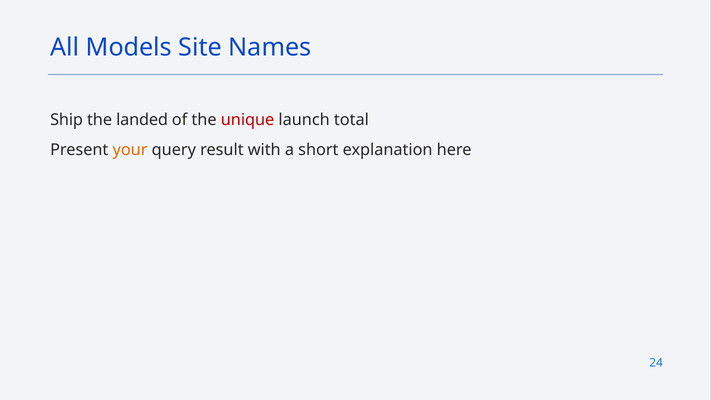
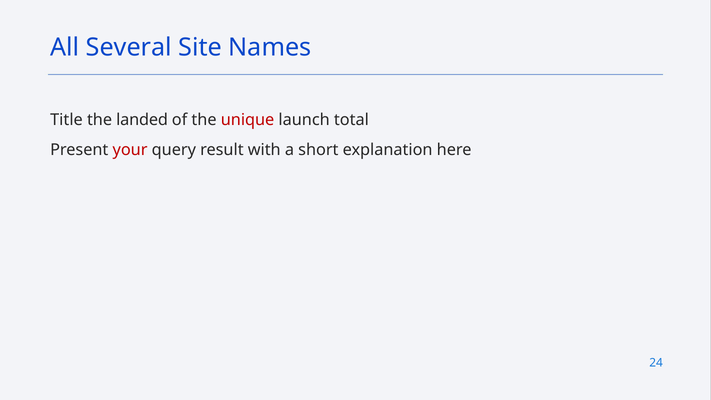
Models: Models -> Several
Ship: Ship -> Title
your colour: orange -> red
